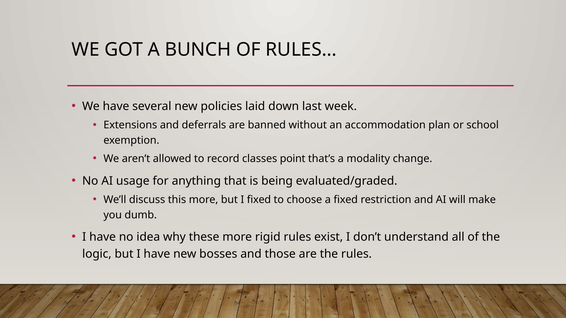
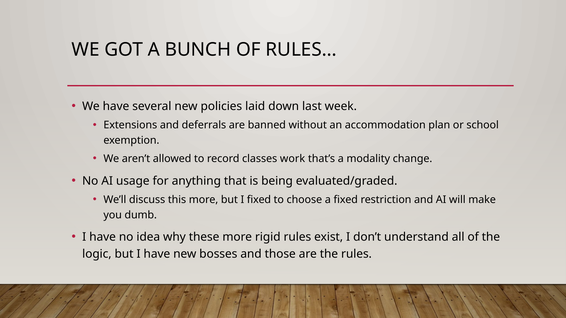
point: point -> work
